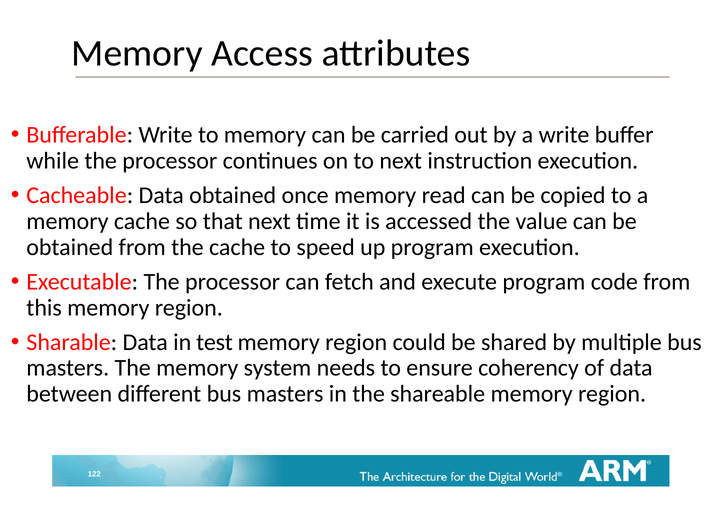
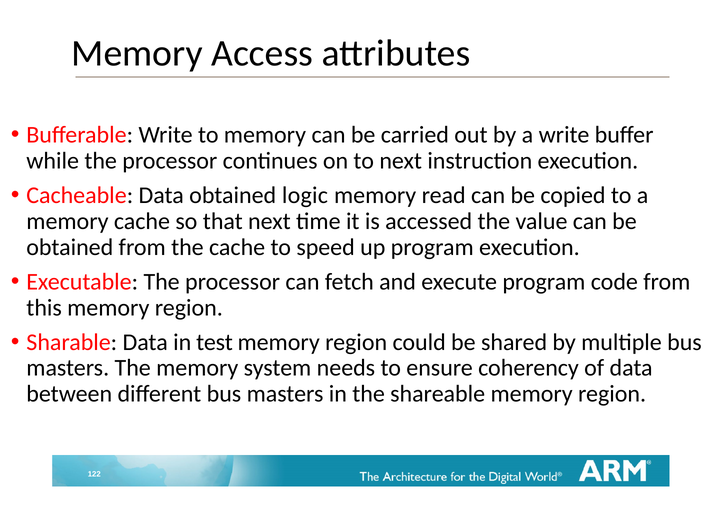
once: once -> logic
